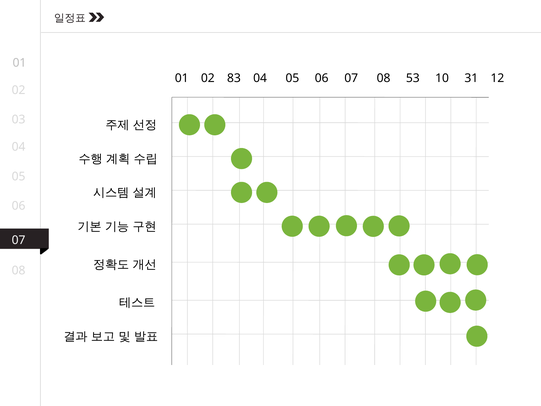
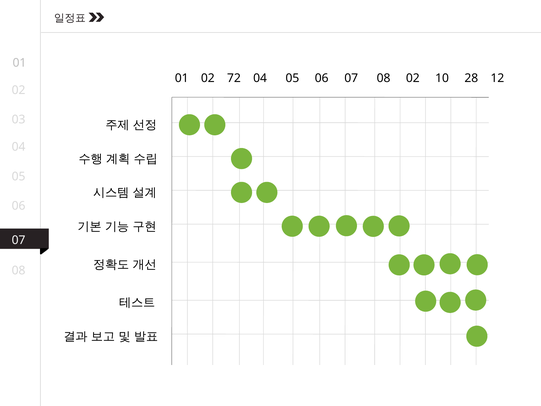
83: 83 -> 72
08 53: 53 -> 02
31: 31 -> 28
